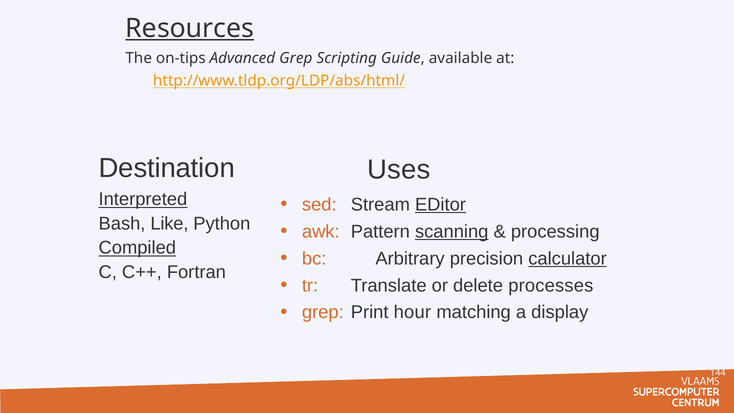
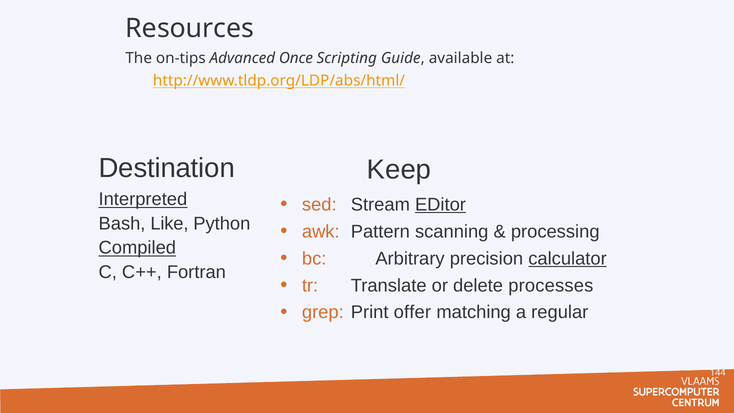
Resources underline: present -> none
Advanced Grep: Grep -> Once
Uses: Uses -> Keep
scanning underline: present -> none
hour: hour -> offer
display: display -> regular
